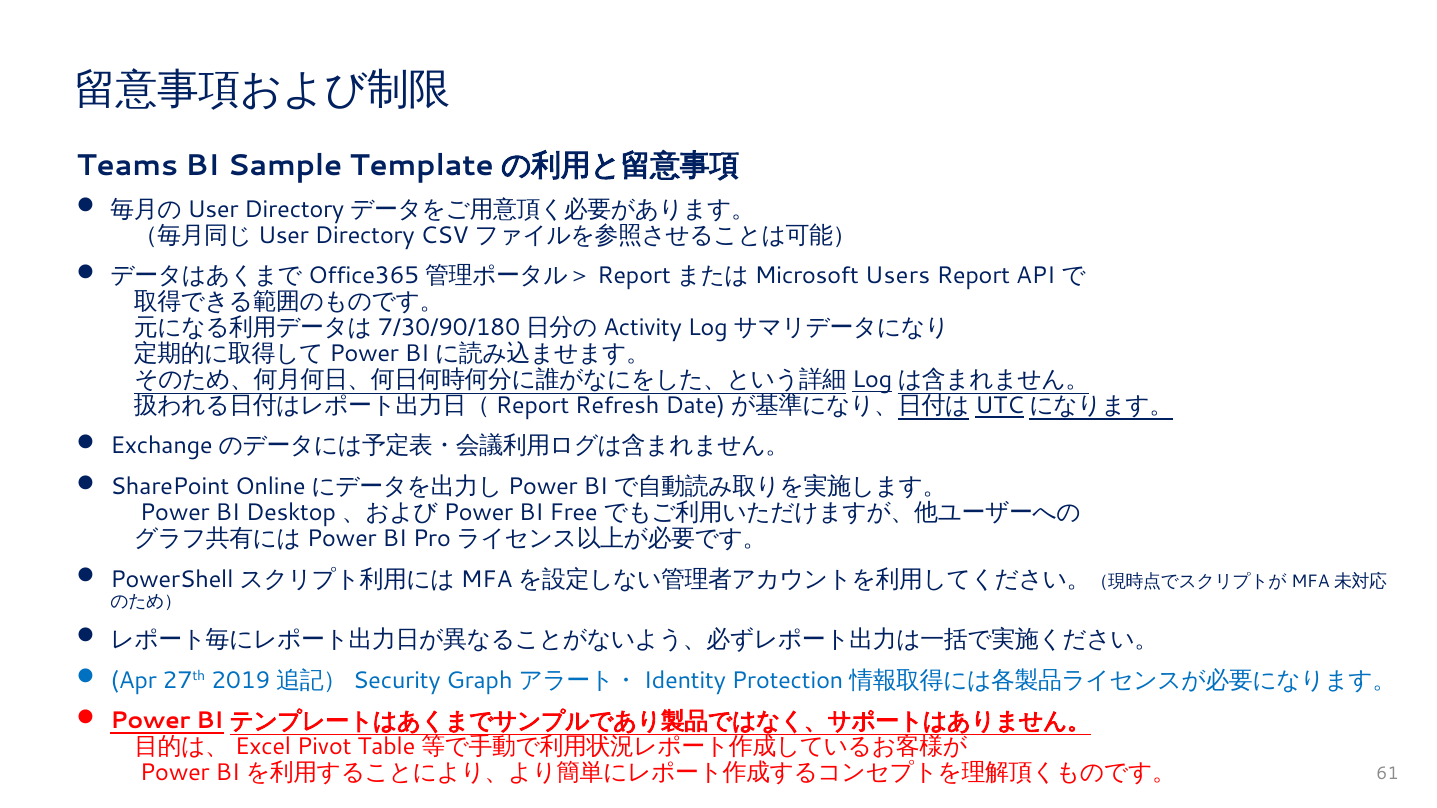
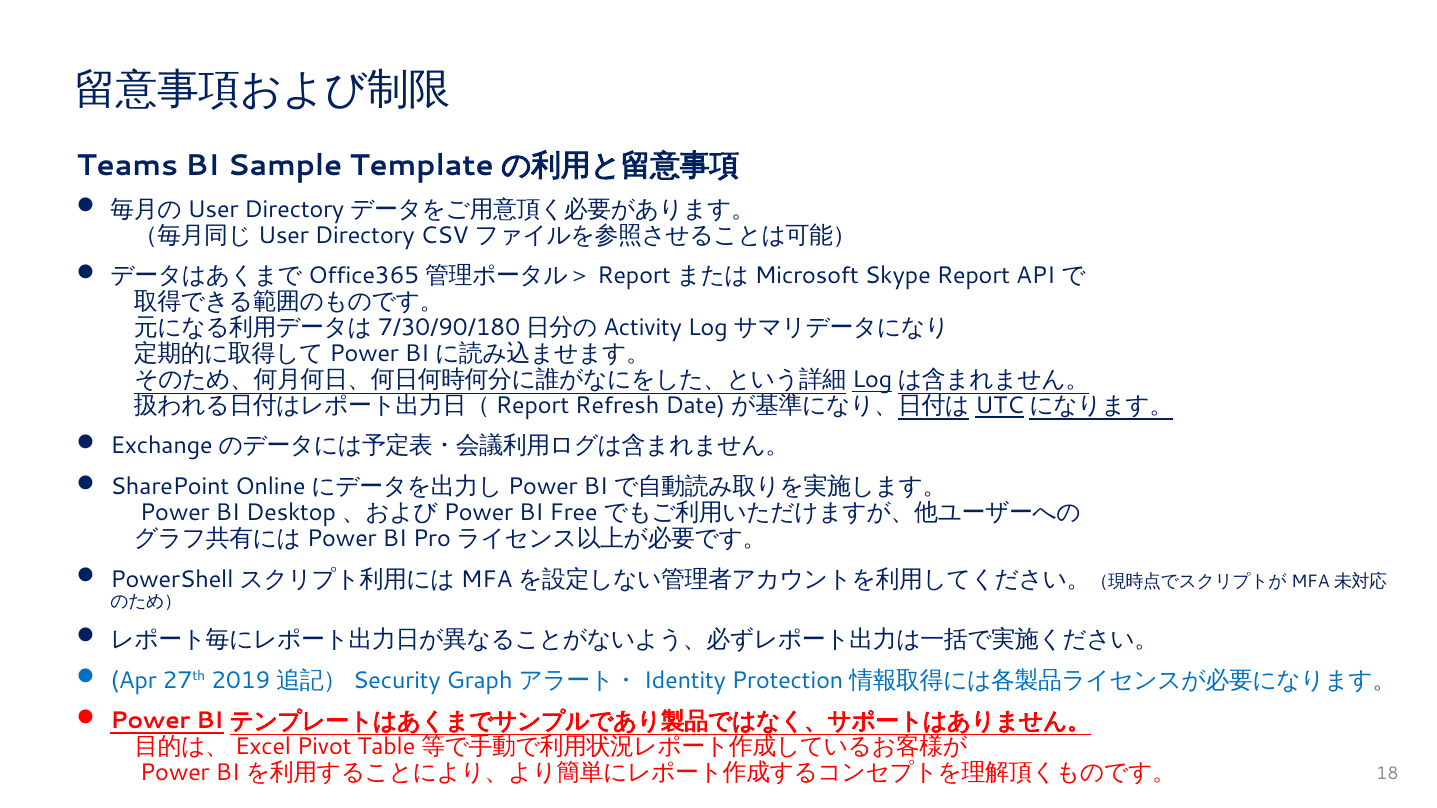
Users: Users -> Skype
61: 61 -> 18
